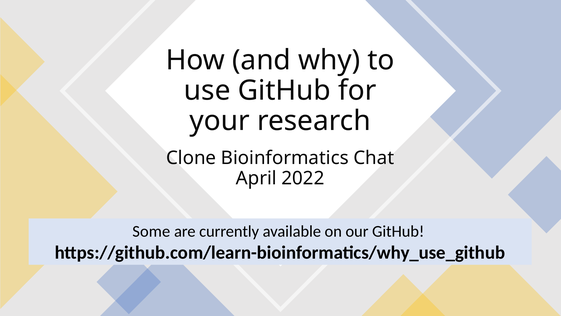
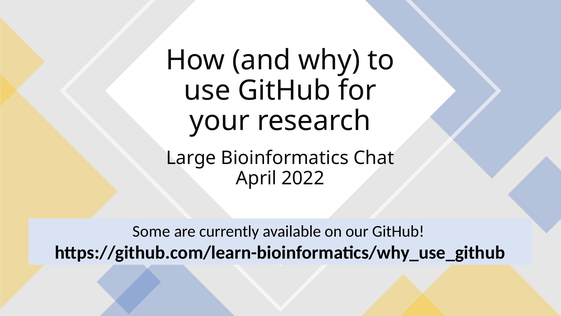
Clone: Clone -> Large
